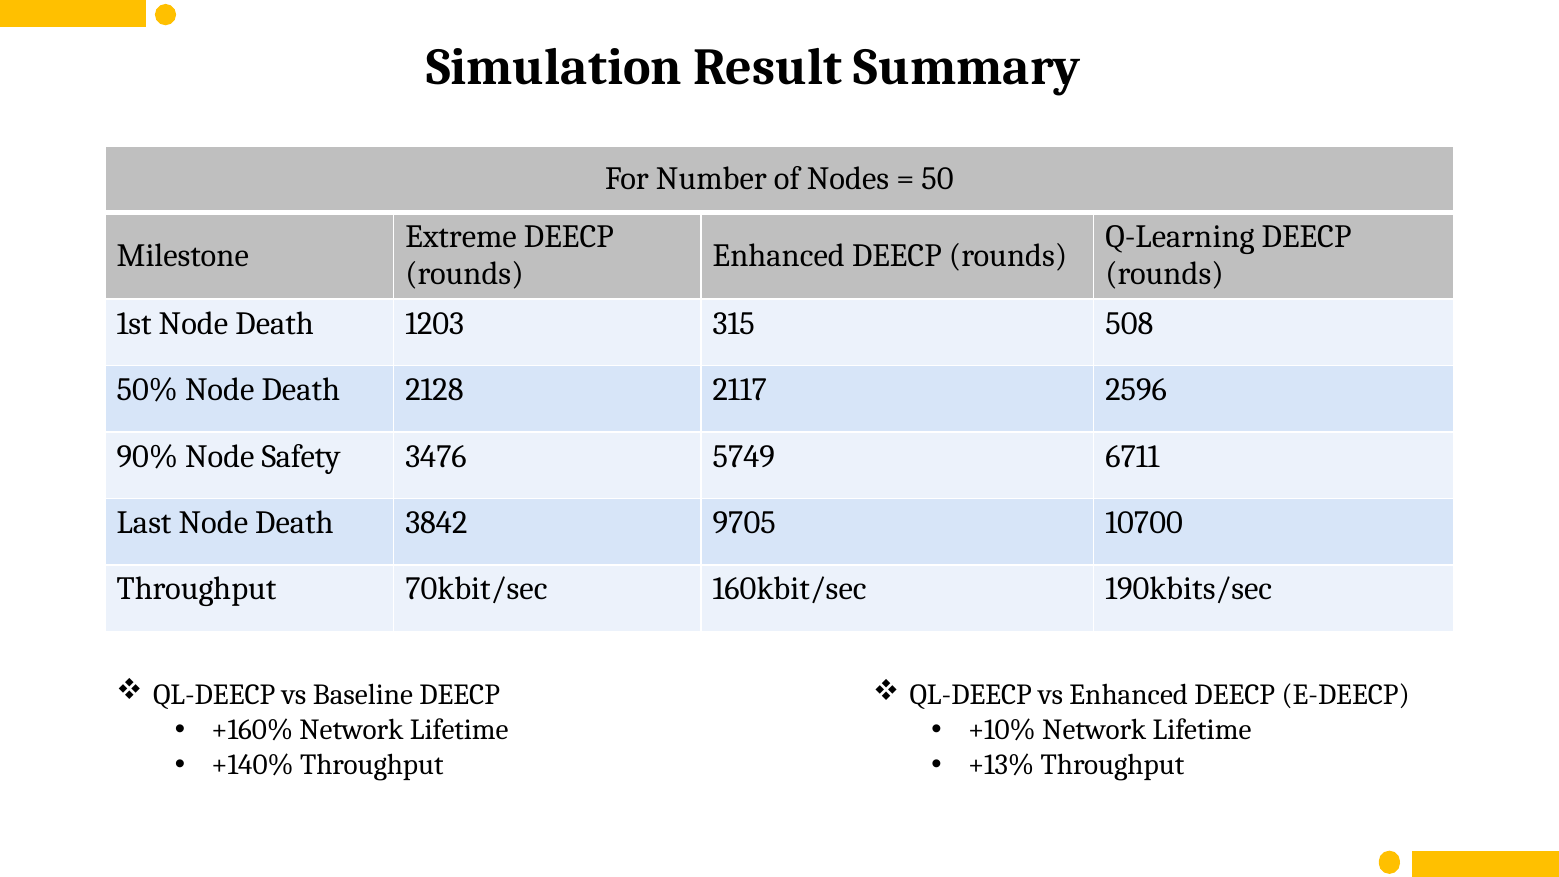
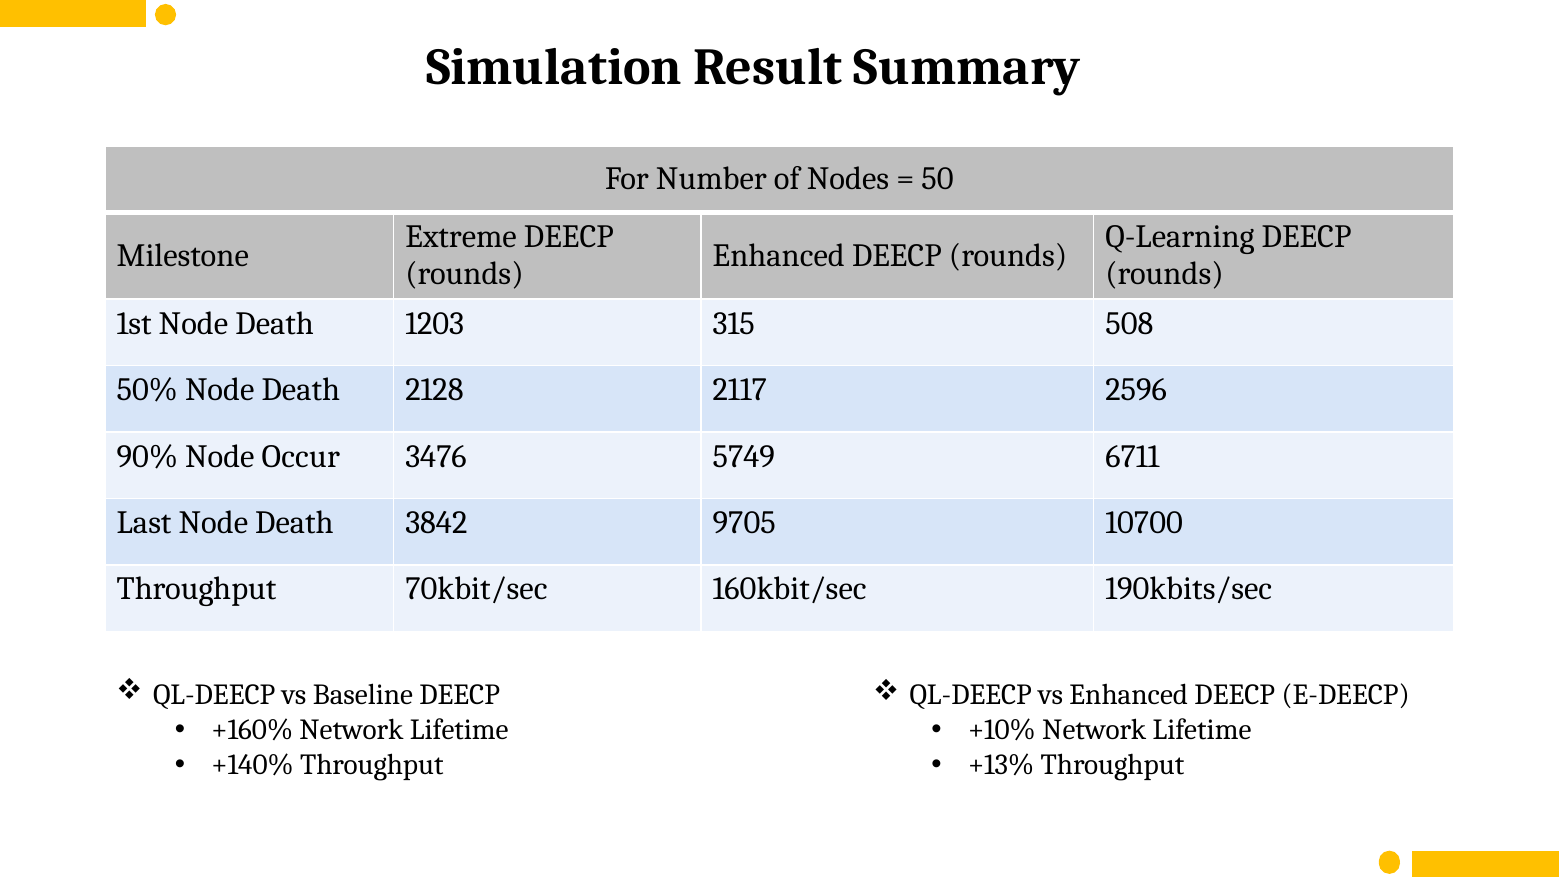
Safety: Safety -> Occur
